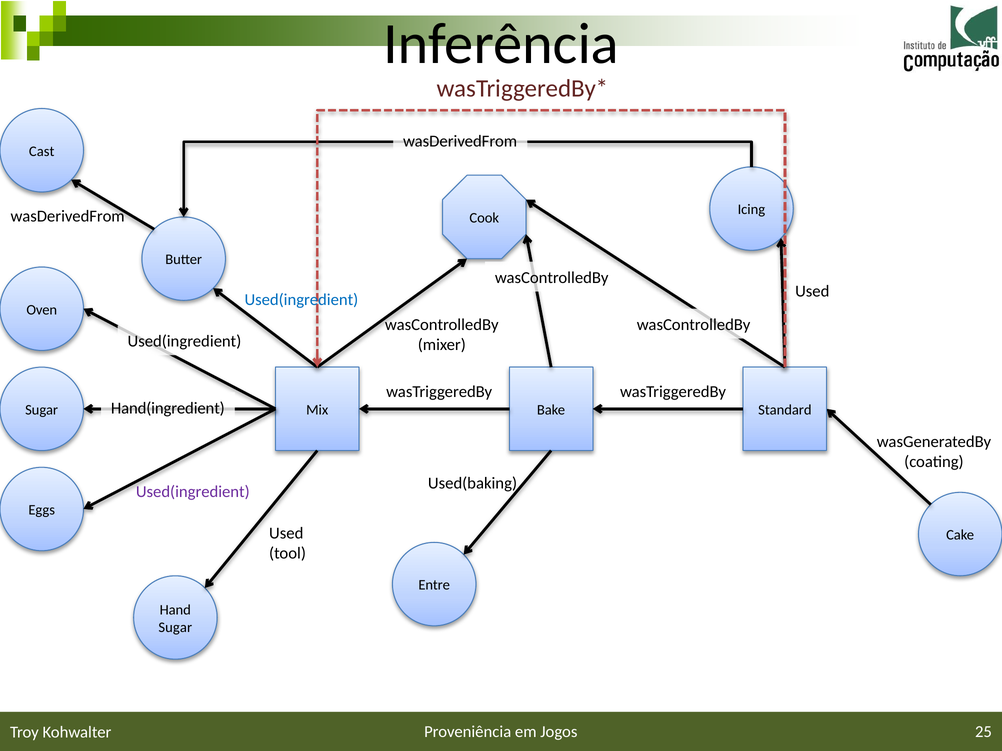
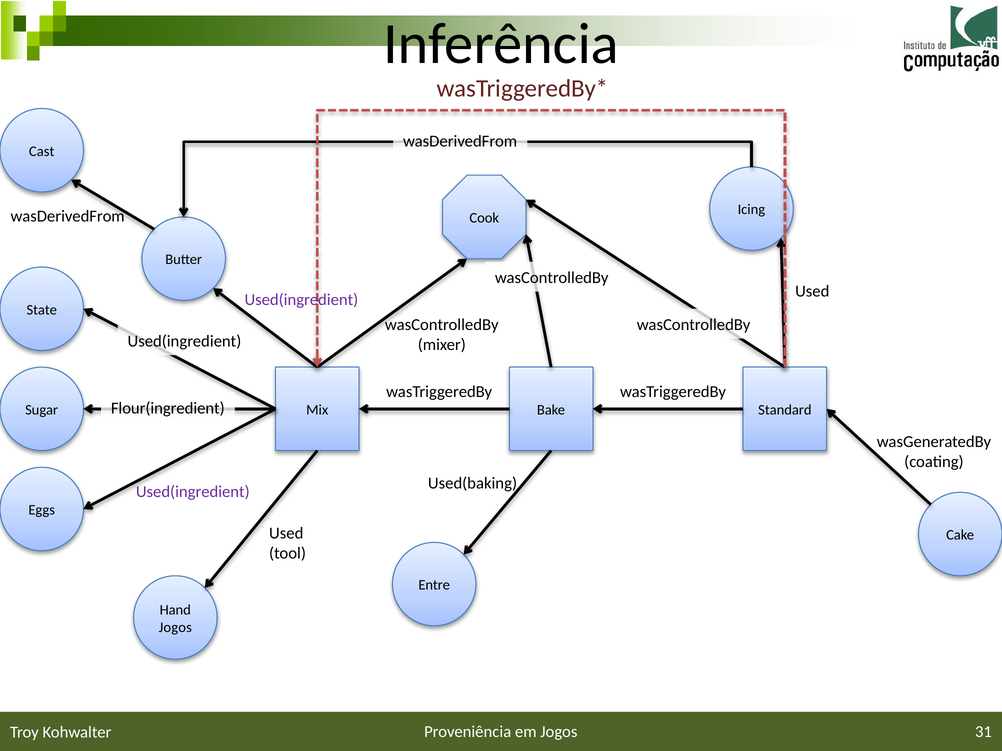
Used(ingredient at (301, 300) colour: blue -> purple
Oven: Oven -> State
Hand(ingredient: Hand(ingredient -> Flour(ingredient
Sugar at (175, 628): Sugar -> Jogos
25: 25 -> 31
